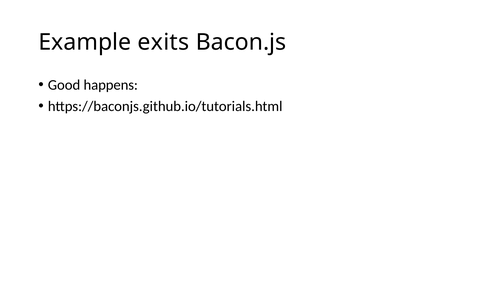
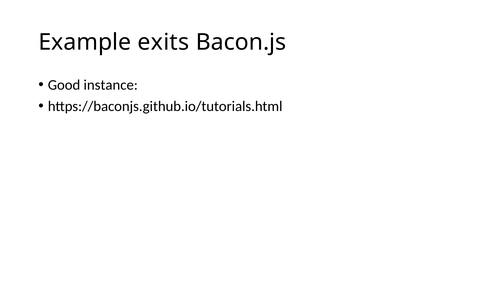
happens: happens -> instance
